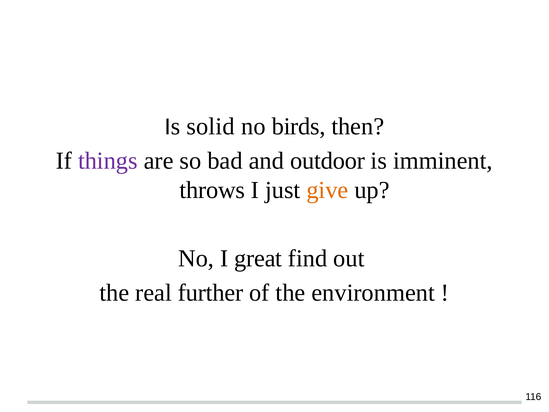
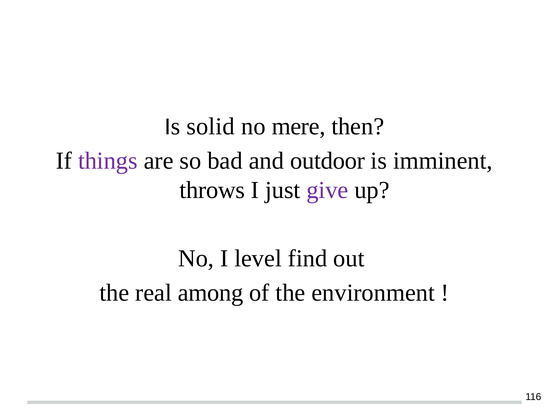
birds: birds -> mere
give colour: orange -> purple
great: great -> level
further: further -> among
